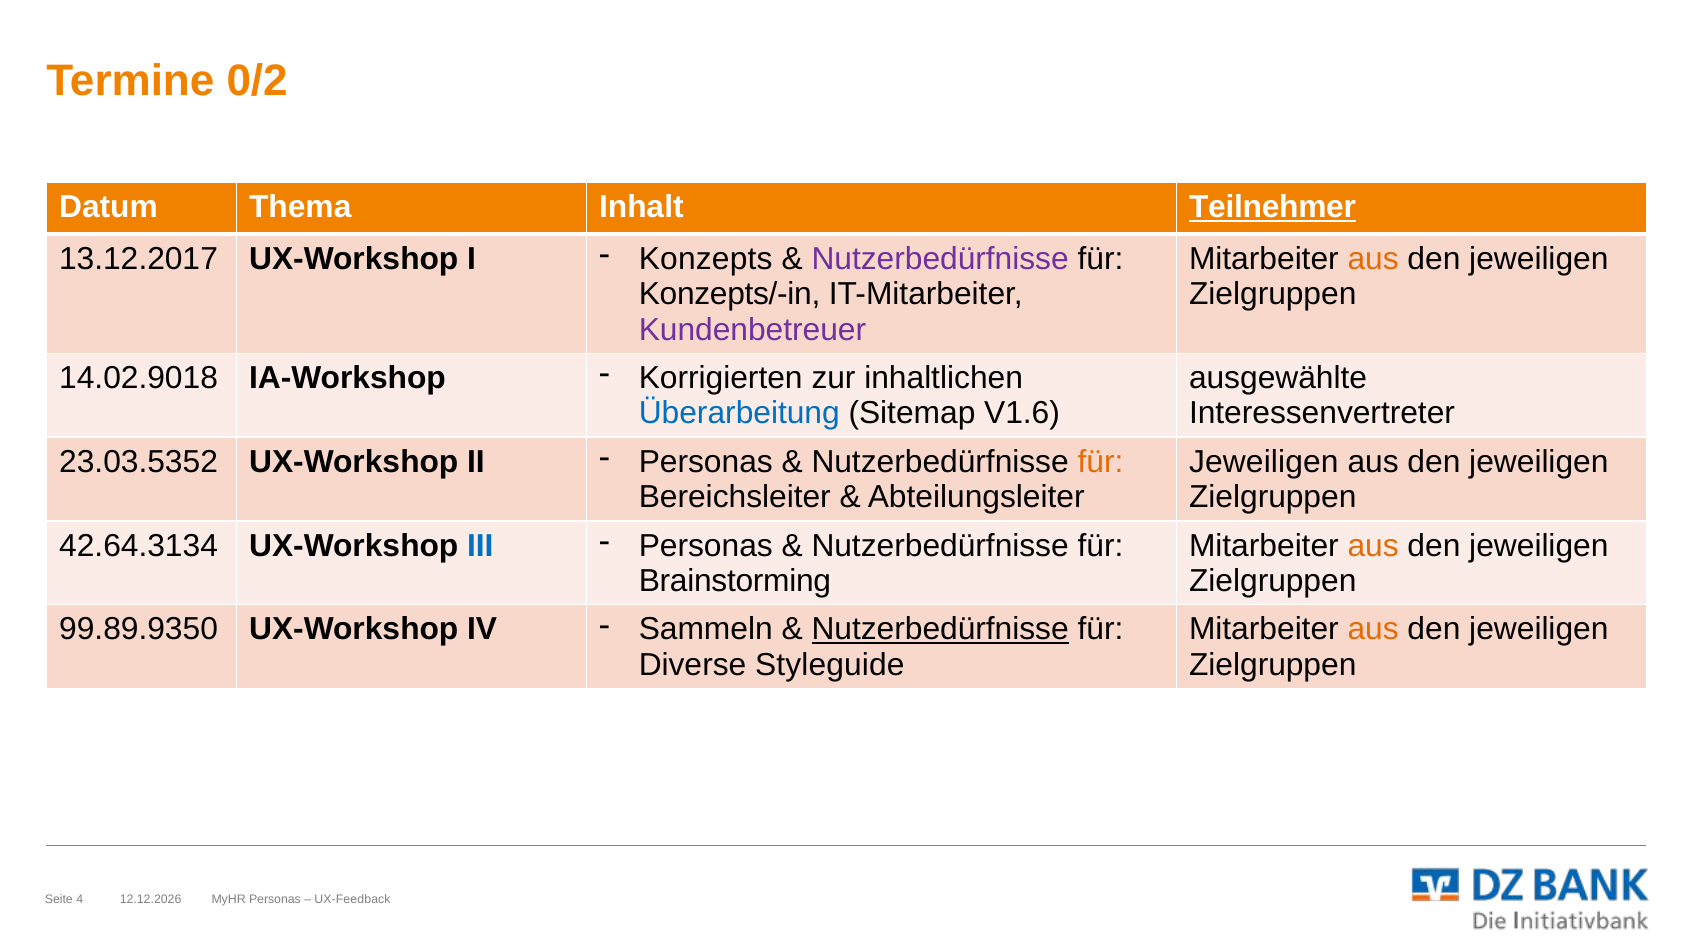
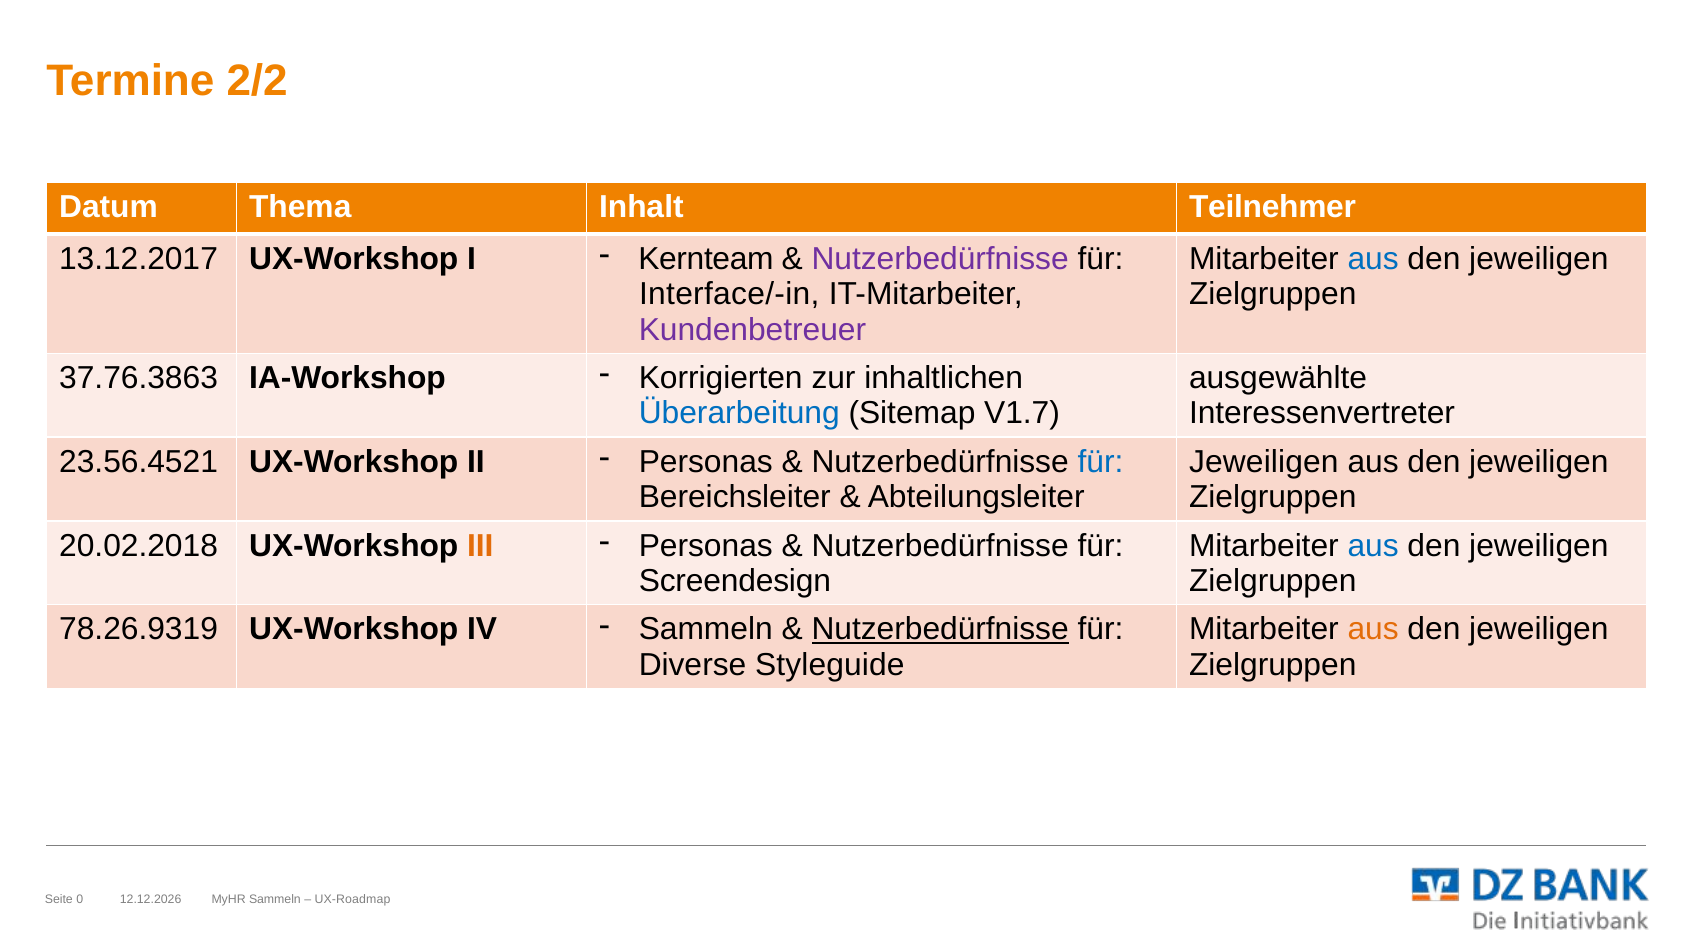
0/2: 0/2 -> 2/2
Teilnehmer underline: present -> none
Konzepts: Konzepts -> Kernteam
aus at (1373, 259) colour: orange -> blue
Konzepts/-in: Konzepts/-in -> Interface/-in
14.02.9018: 14.02.9018 -> 37.76.3863
V1.6: V1.6 -> V1.7
23.03.5352: 23.03.5352 -> 23.56.4521
für at (1101, 462) colour: orange -> blue
42.64.3134: 42.64.3134 -> 20.02.2018
III colour: blue -> orange
aus at (1373, 546) colour: orange -> blue
Brainstorming: Brainstorming -> Screendesign
99.89.9350: 99.89.9350 -> 78.26.9319
4: 4 -> 0
MyHR Personas: Personas -> Sammeln
UX-Feedback: UX-Feedback -> UX-Roadmap
